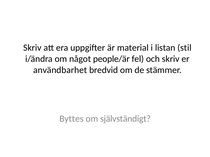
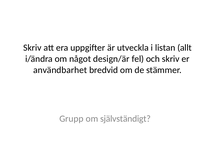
material: material -> utveckla
stil: stil -> allt
people/är: people/är -> design/är
Byttes: Byttes -> Grupp
